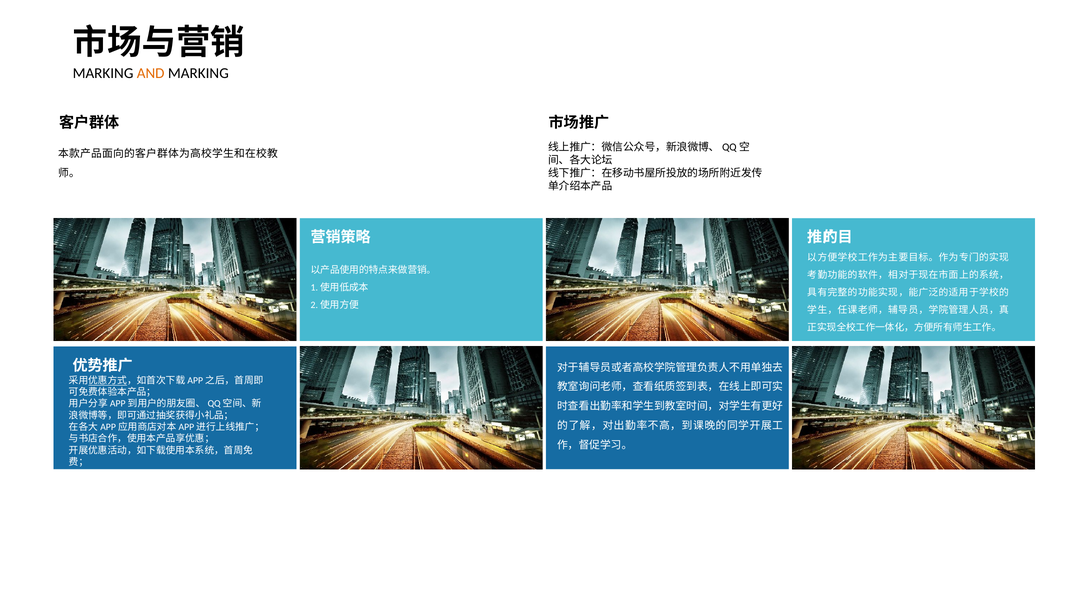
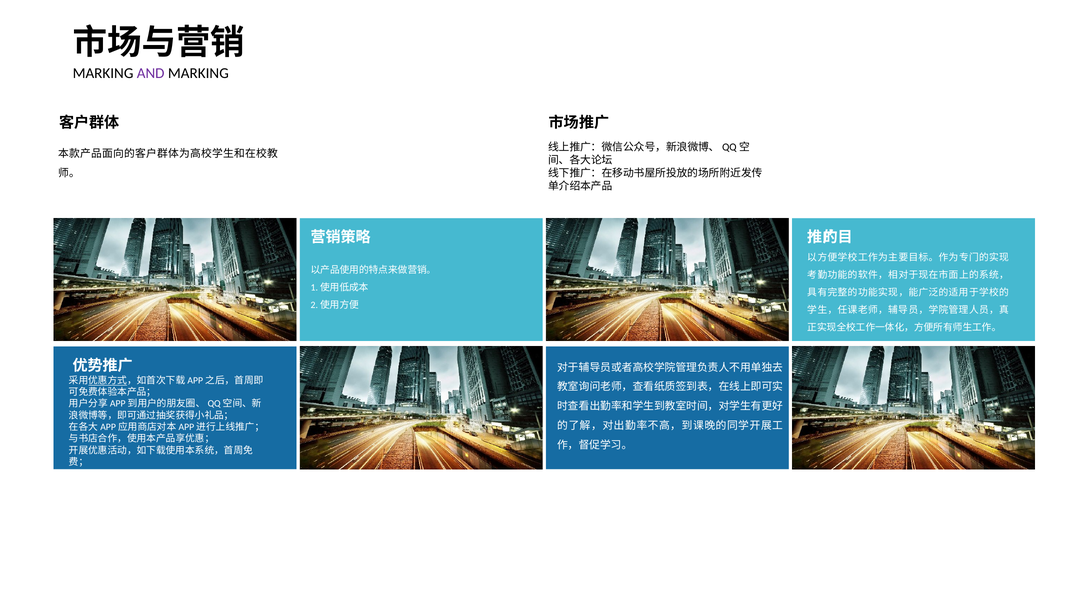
AND colour: orange -> purple
